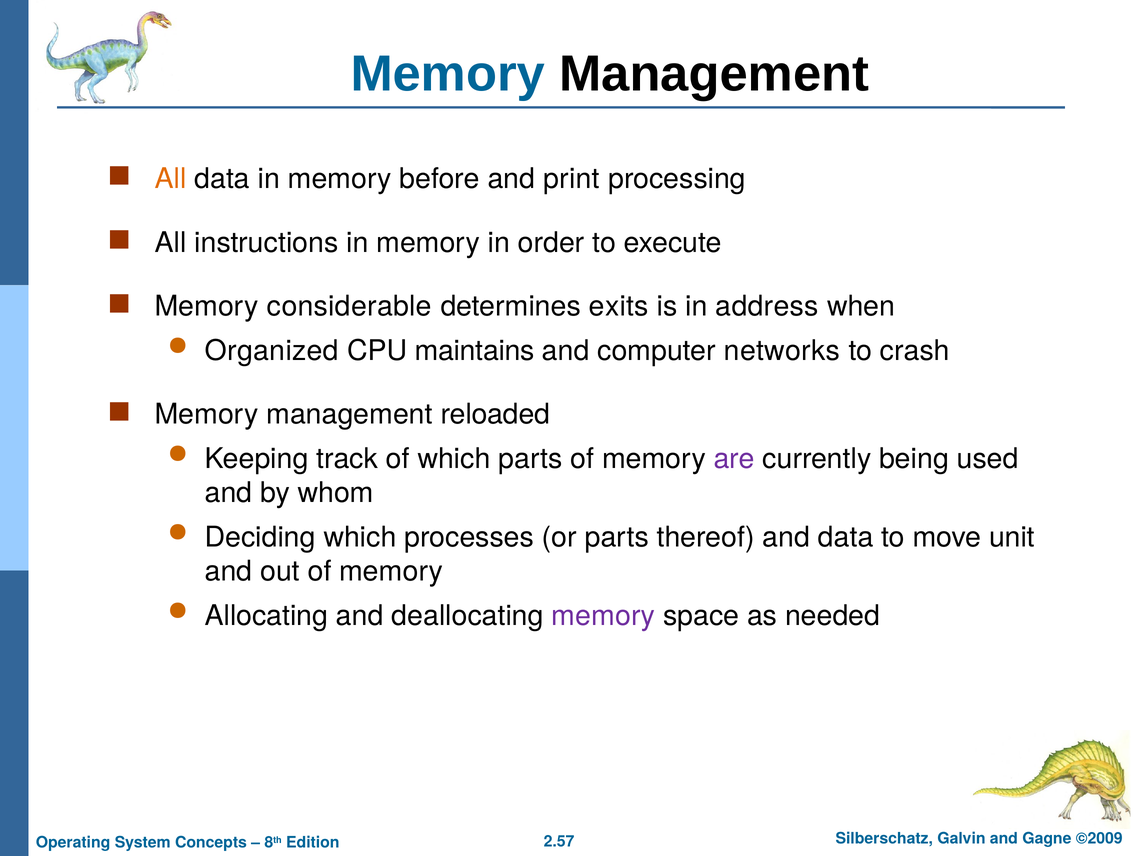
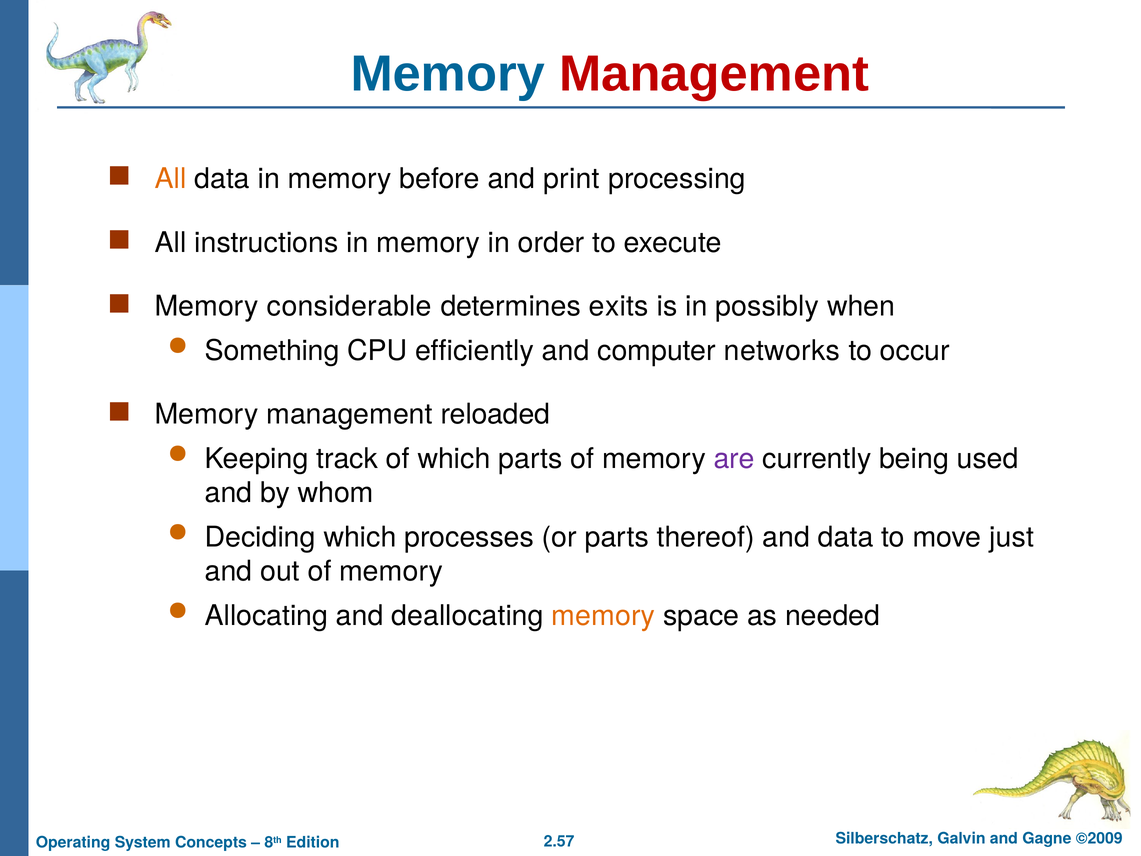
Management at (714, 74) colour: black -> red
address: address -> possibly
Organized: Organized -> Something
maintains: maintains -> efficiently
crash: crash -> occur
unit: unit -> just
memory at (603, 615) colour: purple -> orange
